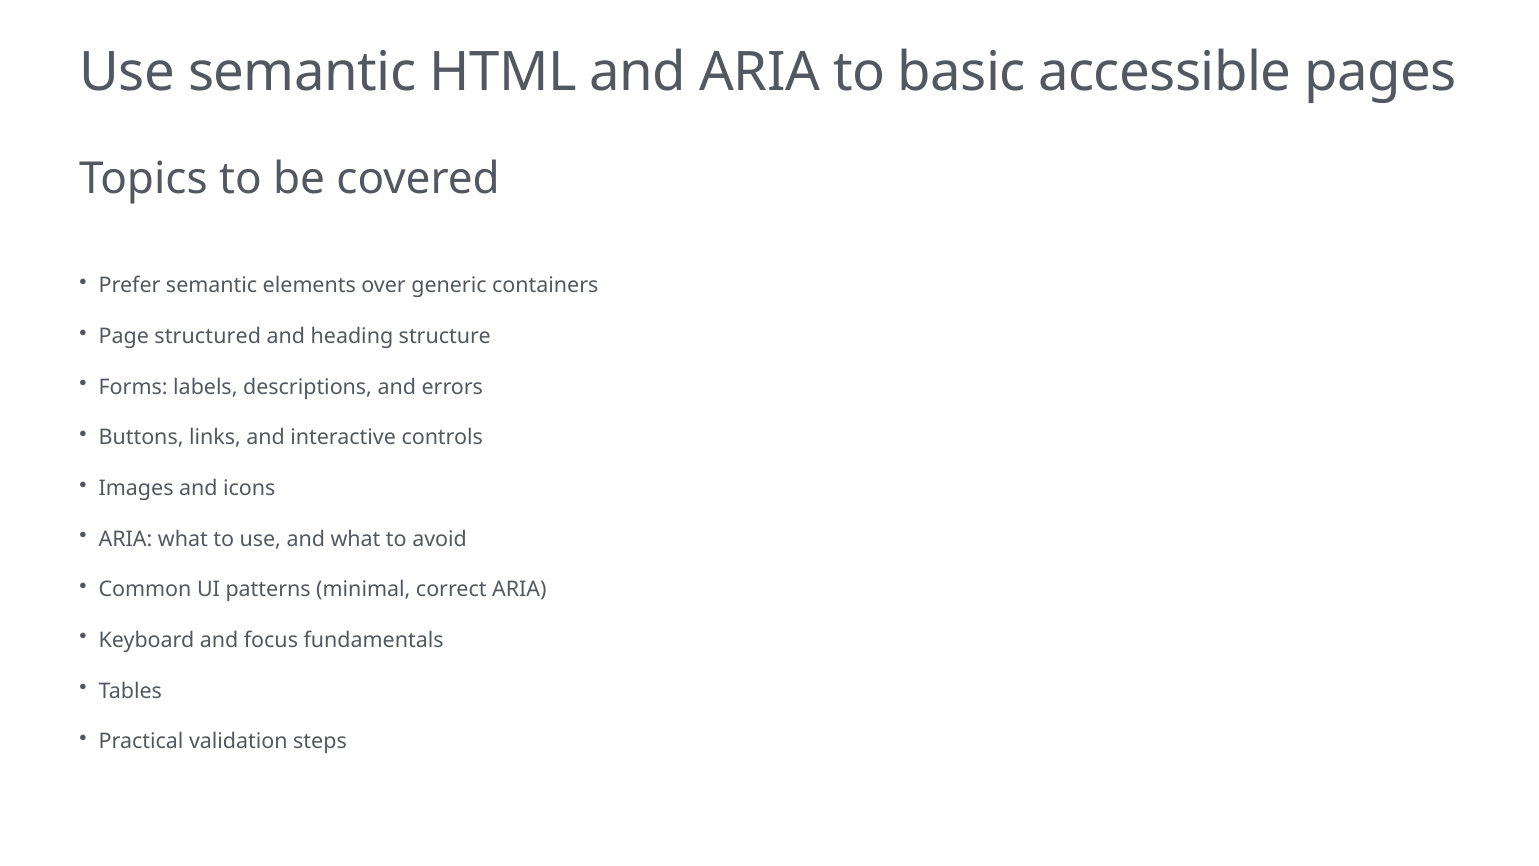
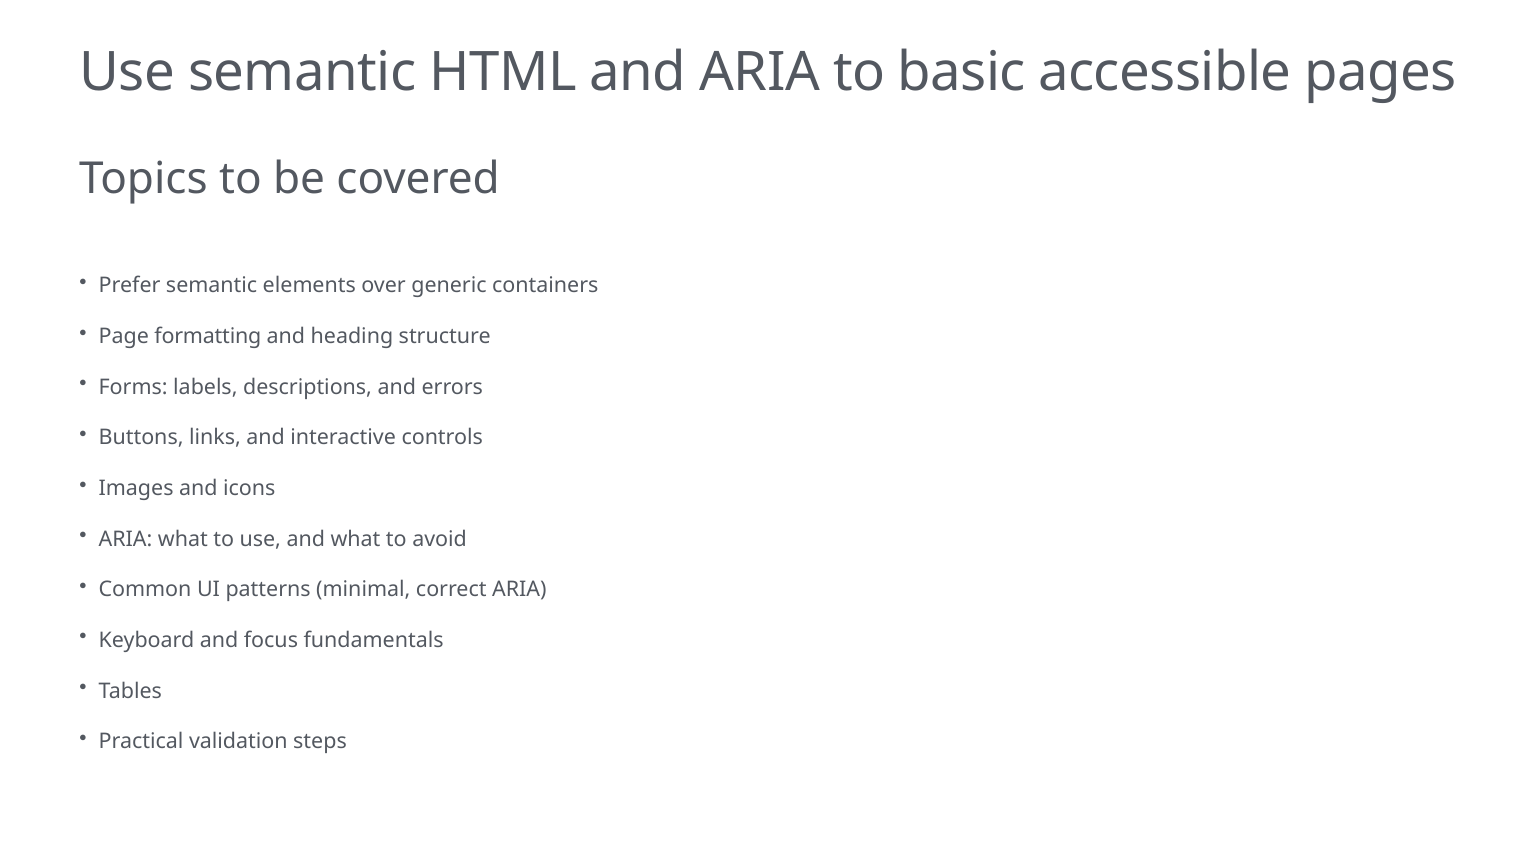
structured: structured -> formatting
